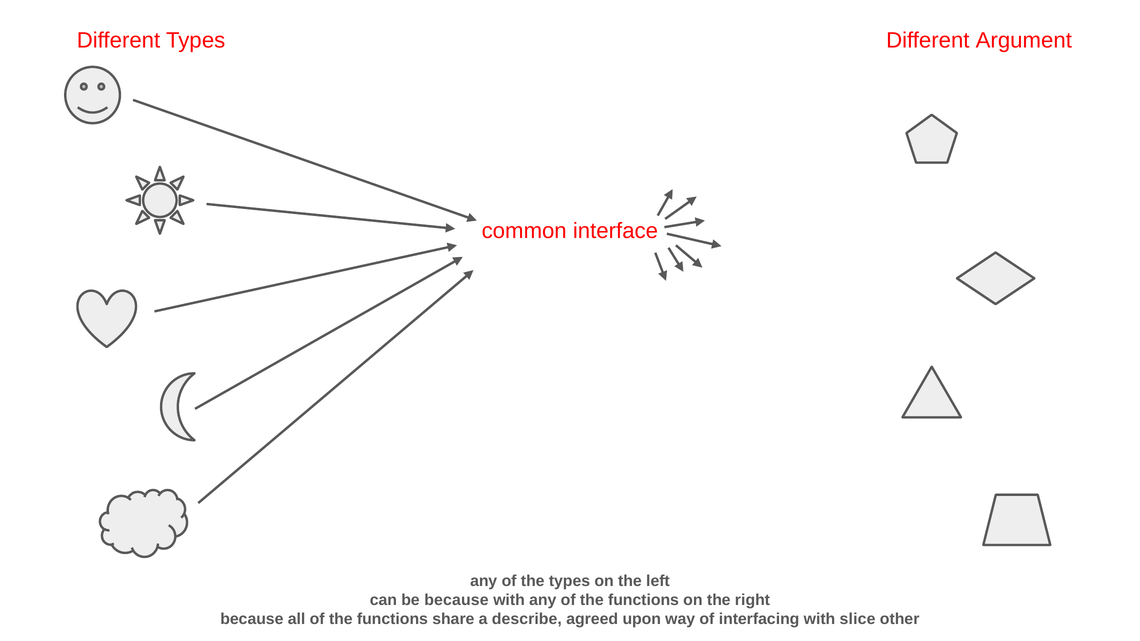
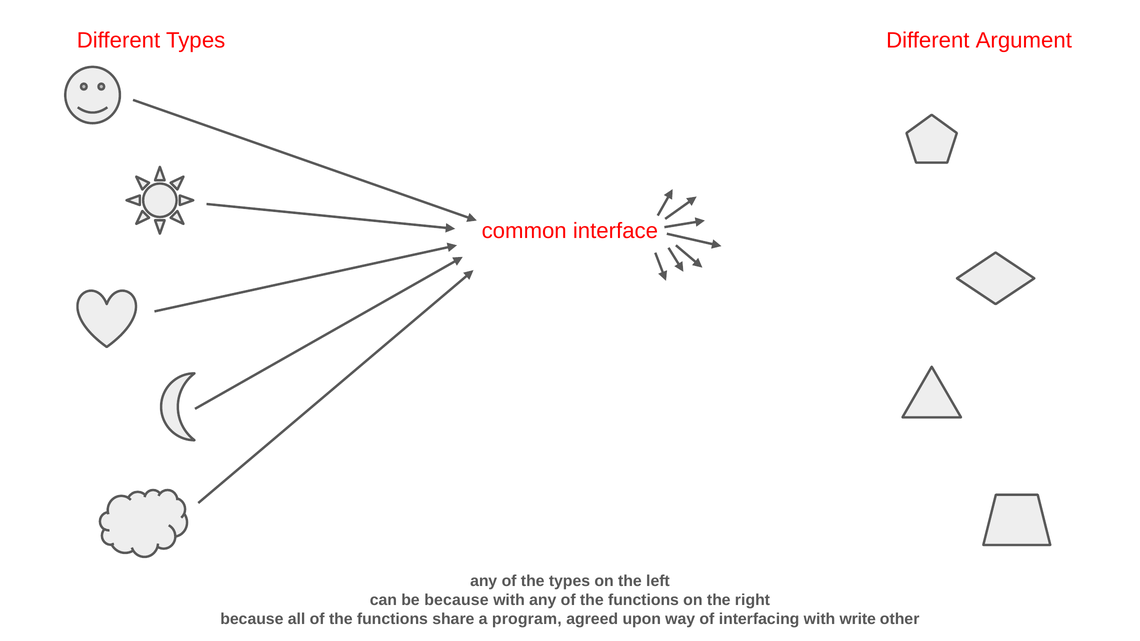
describe: describe -> program
slice: slice -> write
